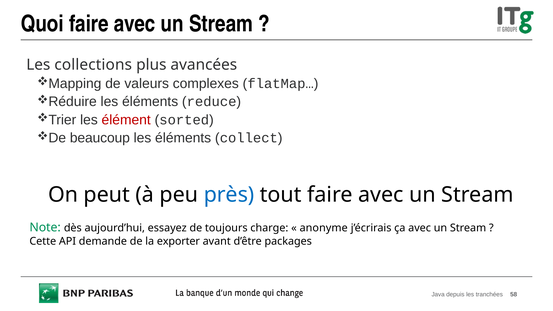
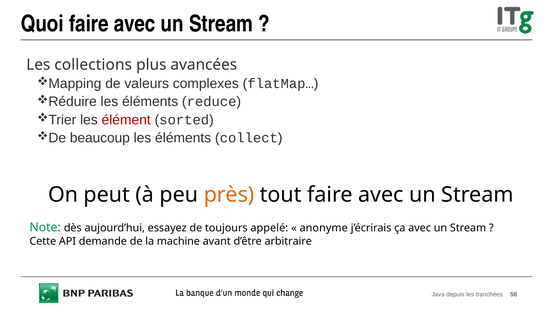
près colour: blue -> orange
charge: charge -> appelé
exporter: exporter -> machine
packages: packages -> arbitraire
